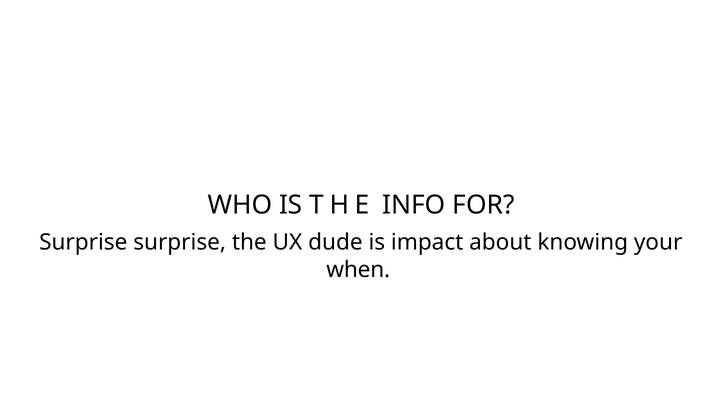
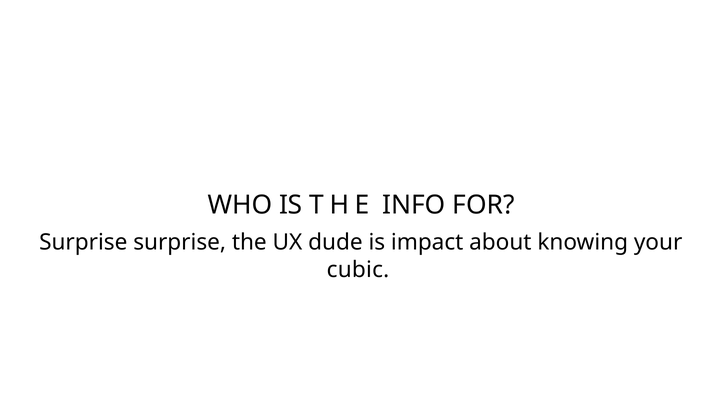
when: when -> cubic
